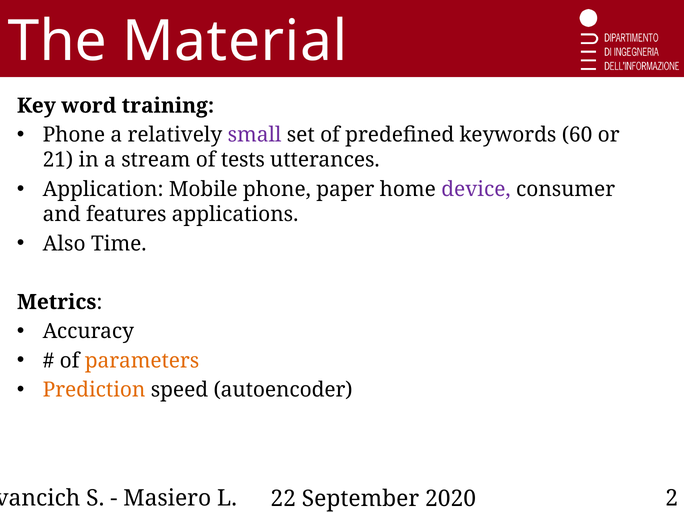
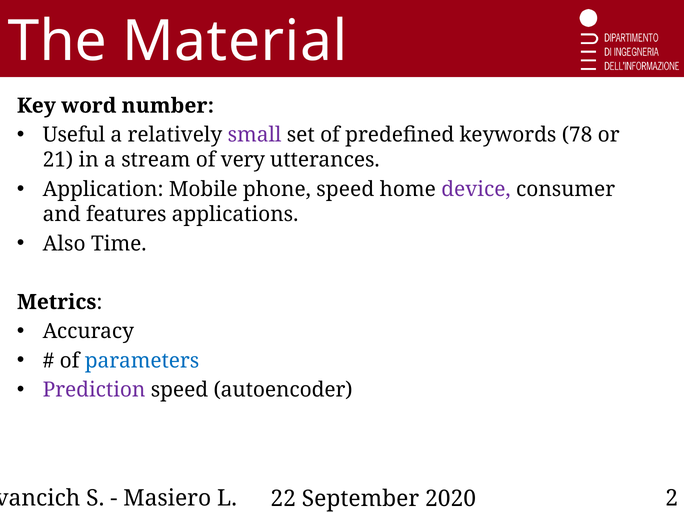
training: training -> number
Phone at (74, 135): Phone -> Useful
60: 60 -> 78
tests: tests -> very
phone paper: paper -> speed
parameters colour: orange -> blue
Prediction colour: orange -> purple
